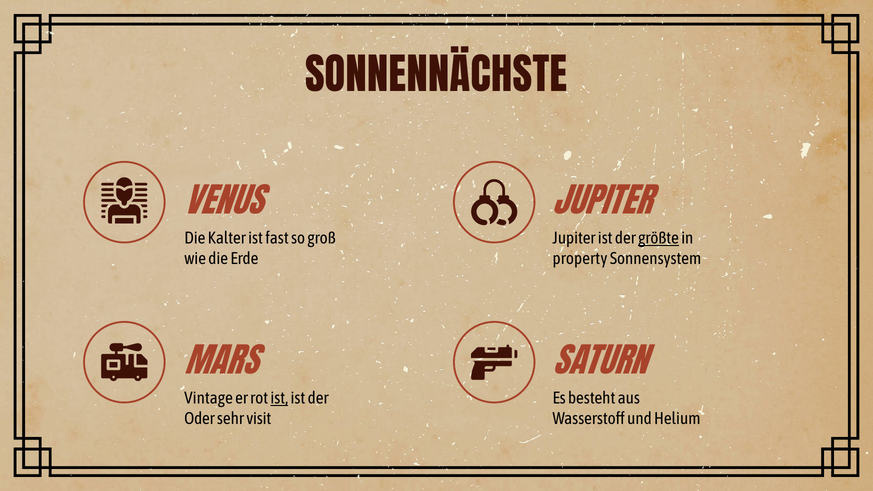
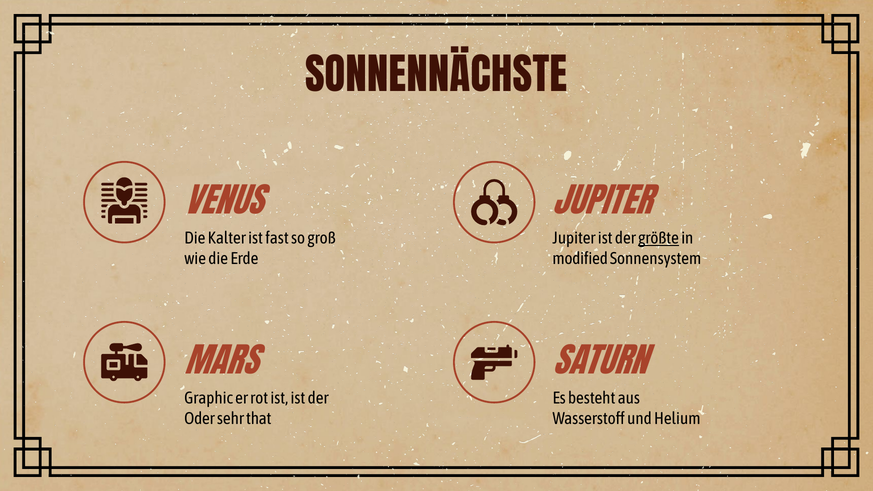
property: property -> modified
Vintage: Vintage -> Graphic
ist at (279, 398) underline: present -> none
visit: visit -> that
